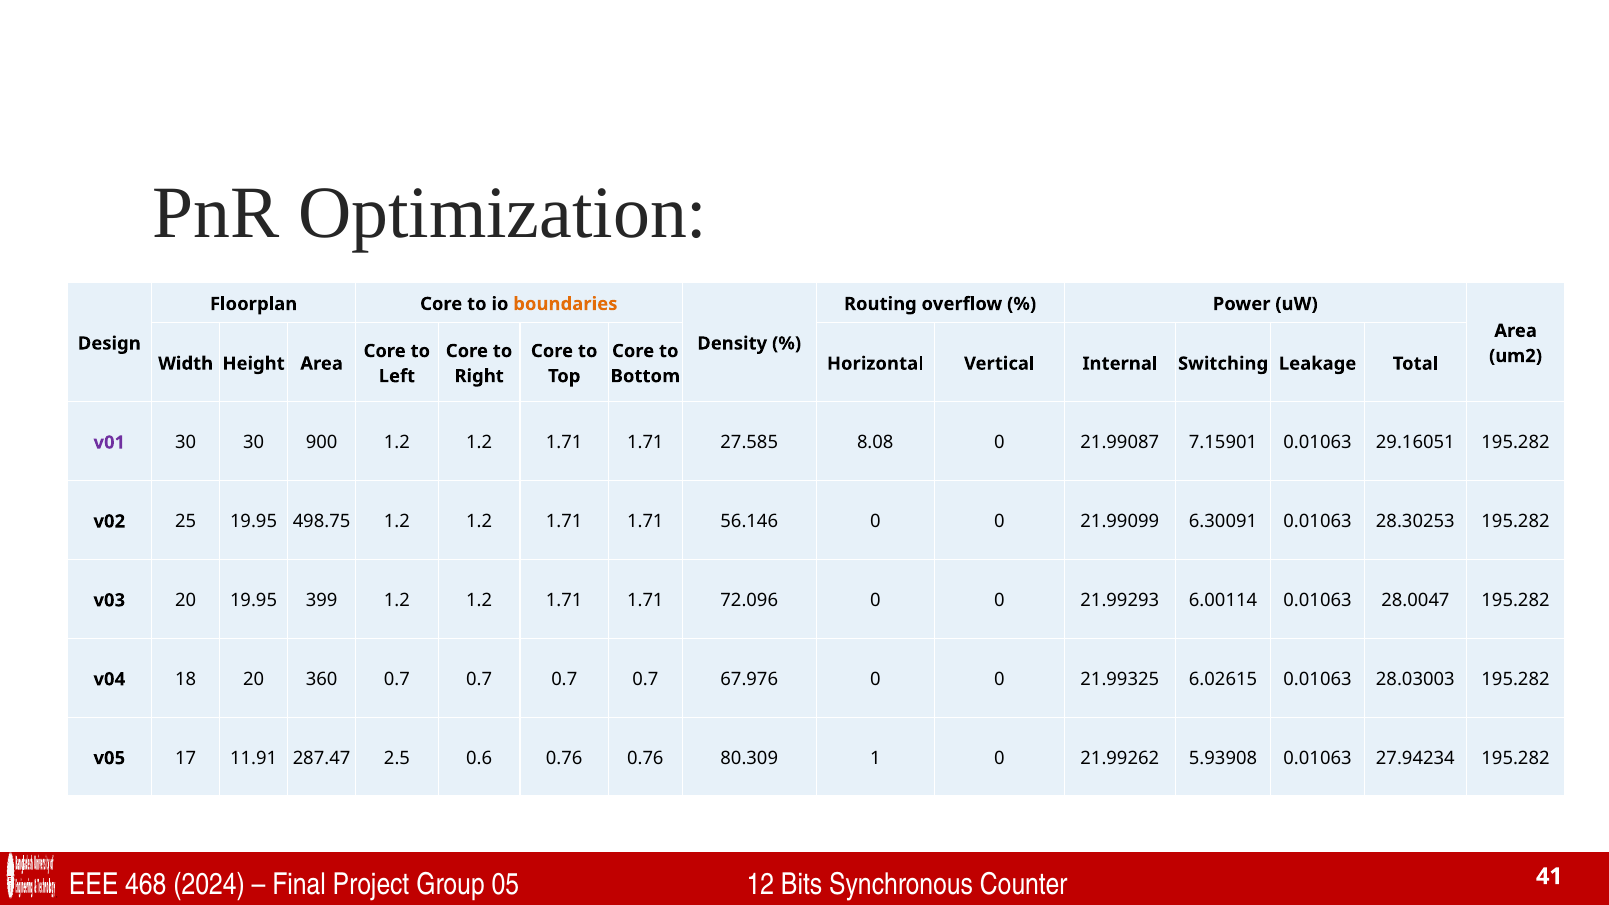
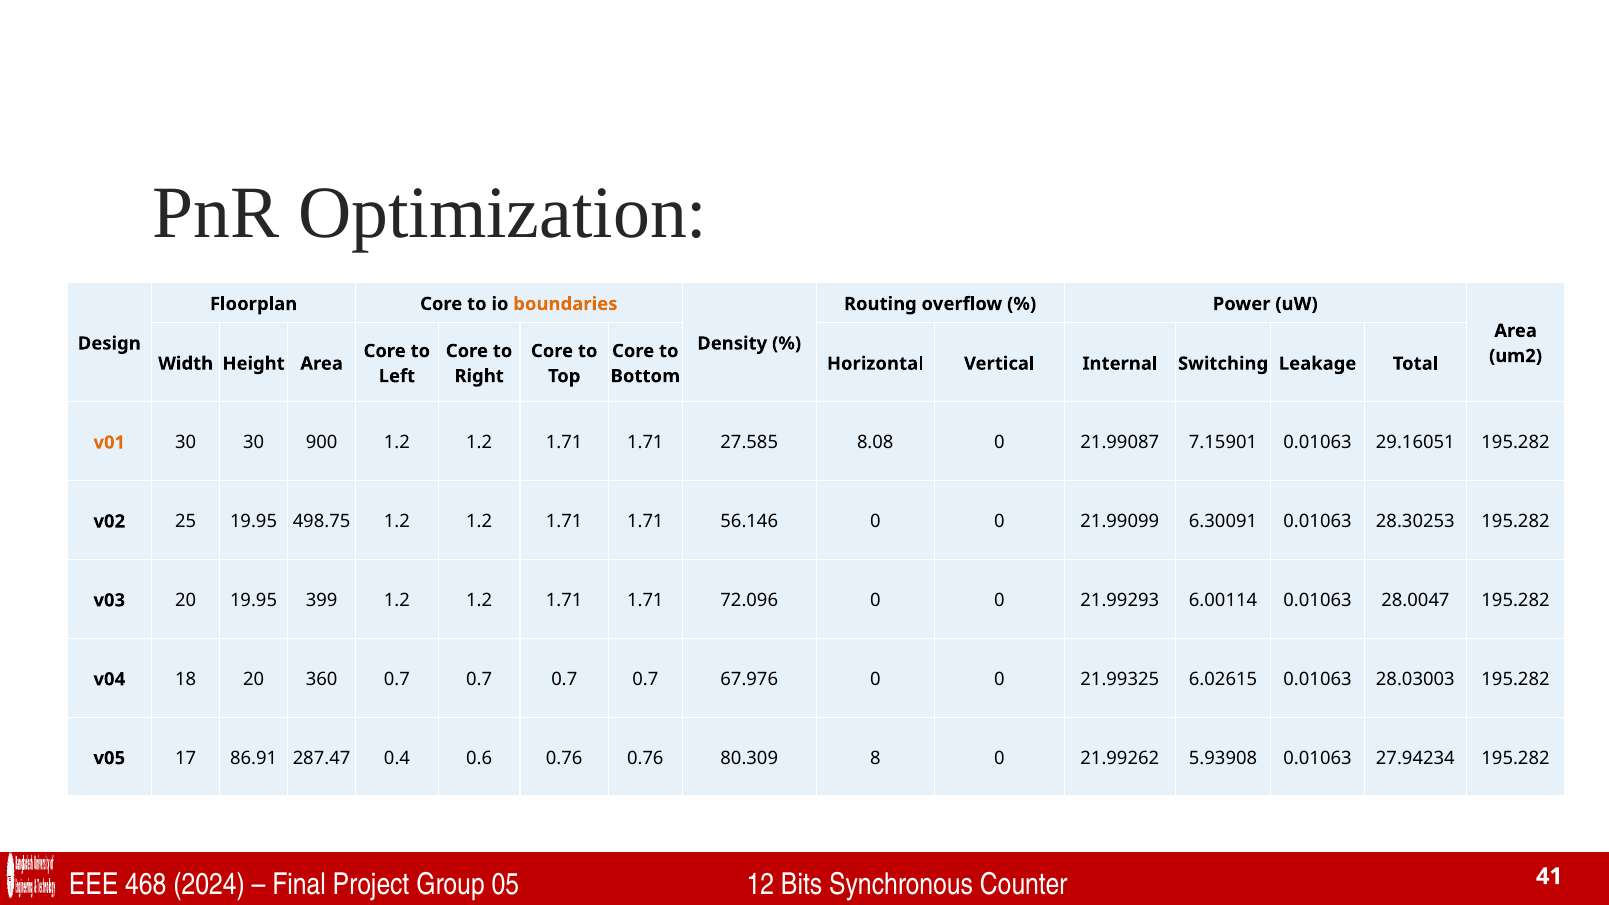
v01 colour: purple -> orange
11.91: 11.91 -> 86.91
2.5: 2.5 -> 0.4
1: 1 -> 8
